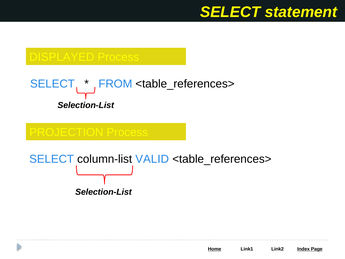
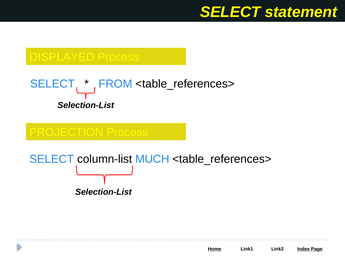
VALID: VALID -> MUCH
